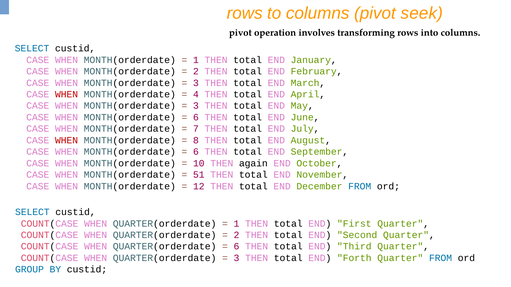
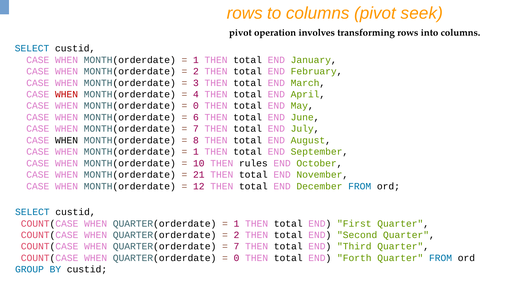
3 at (196, 106): 3 -> 0
WHEN at (67, 140) colour: red -> black
6 at (196, 152): 6 -> 1
again: again -> rules
51: 51 -> 21
6 at (236, 247): 6 -> 7
3 at (236, 258): 3 -> 0
